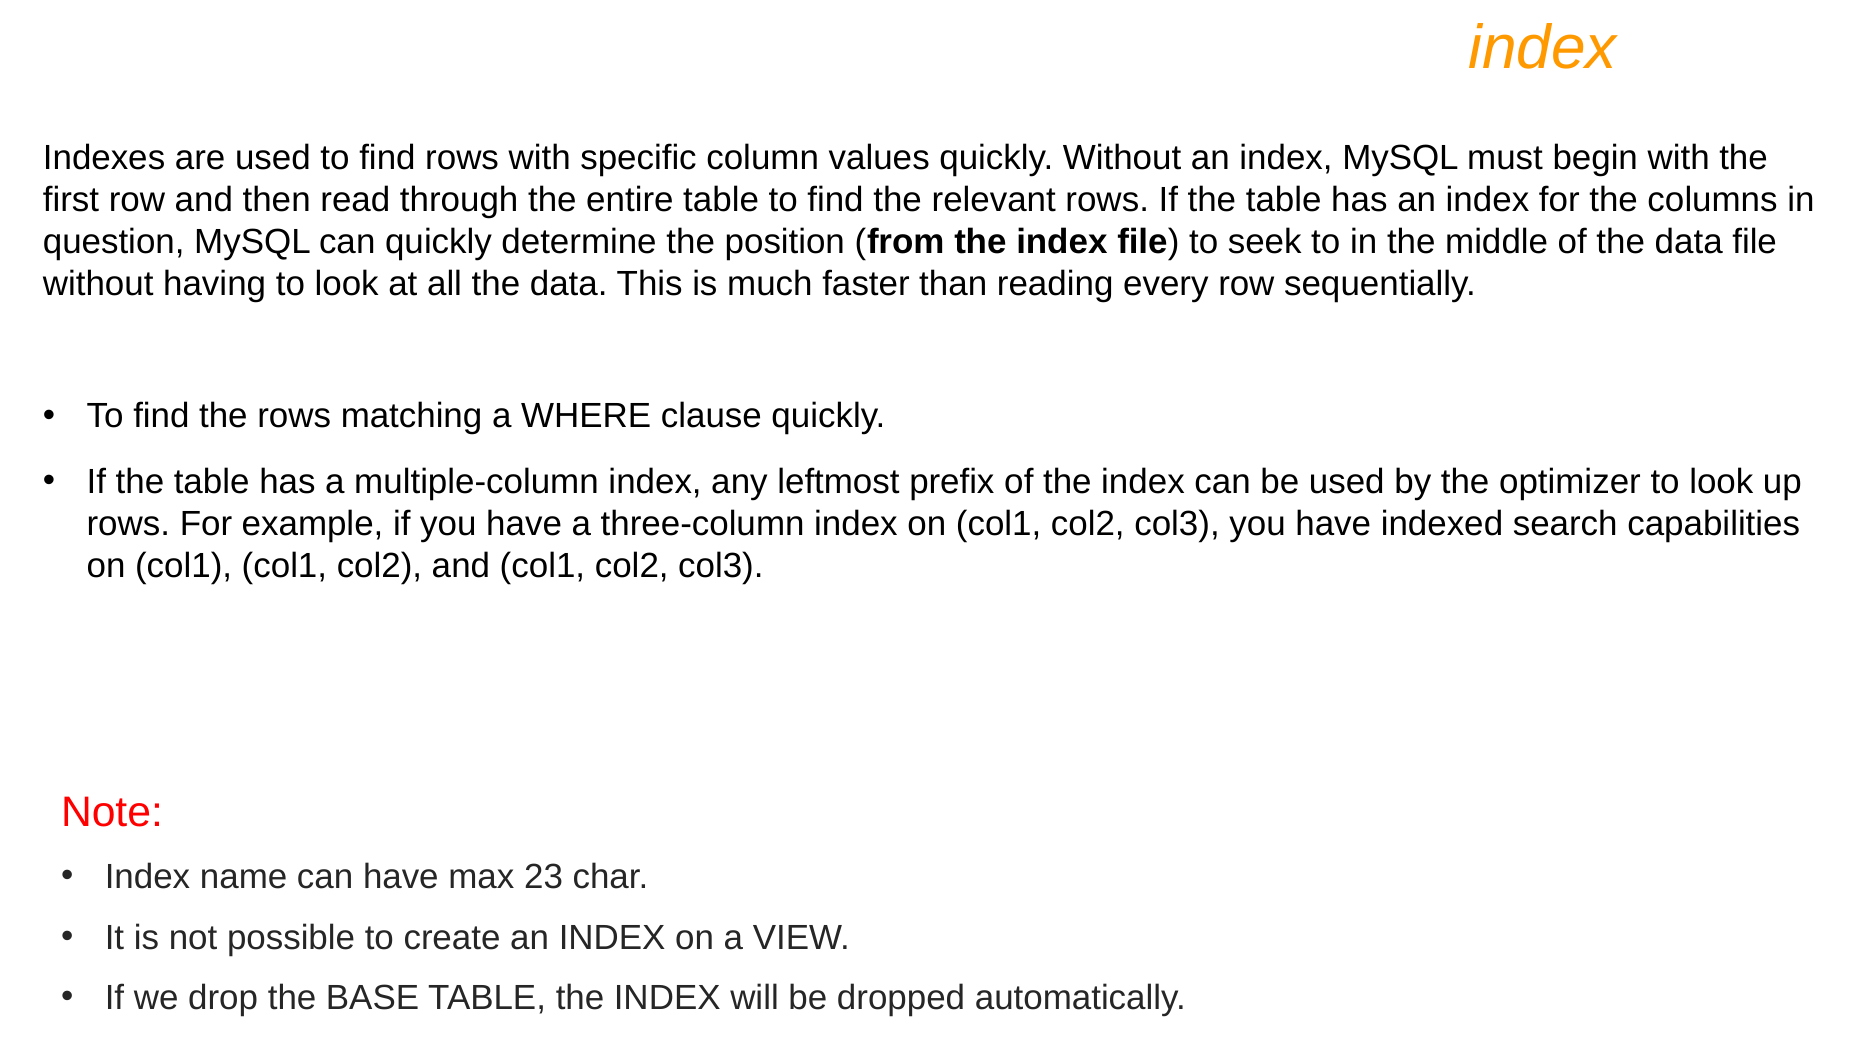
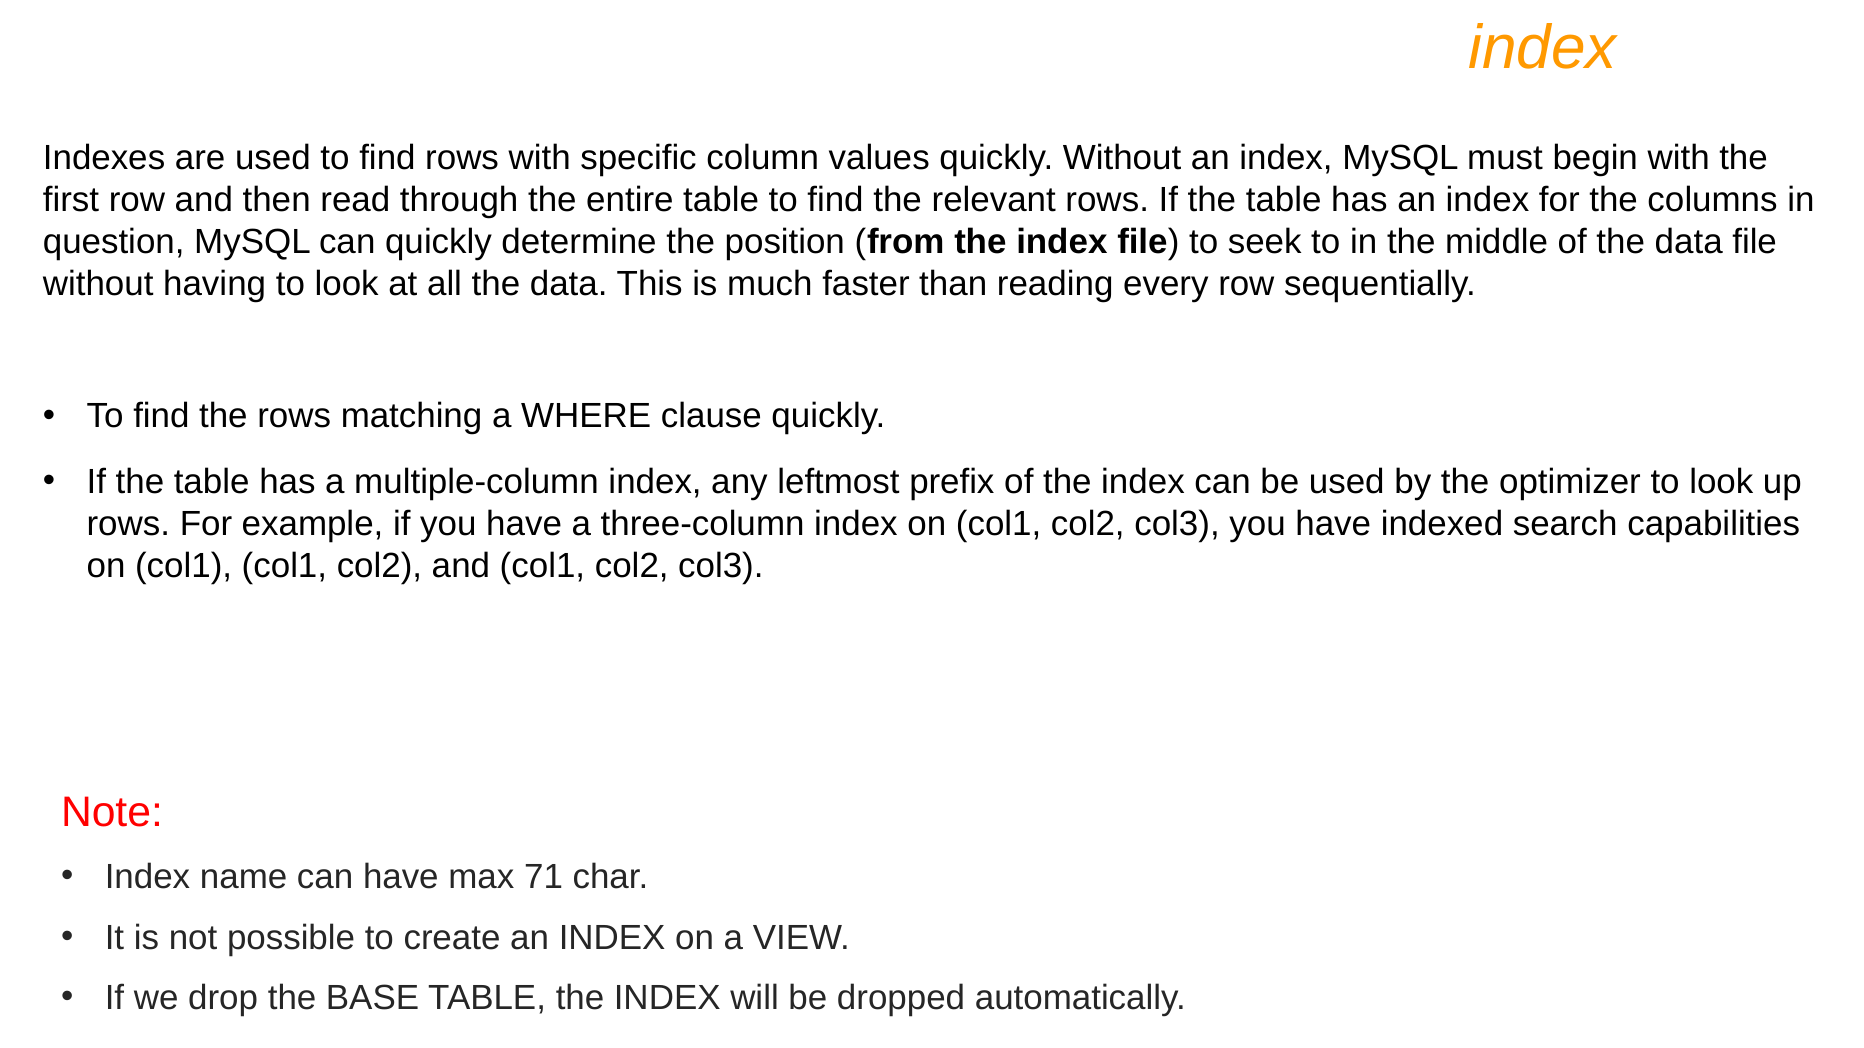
23: 23 -> 71
